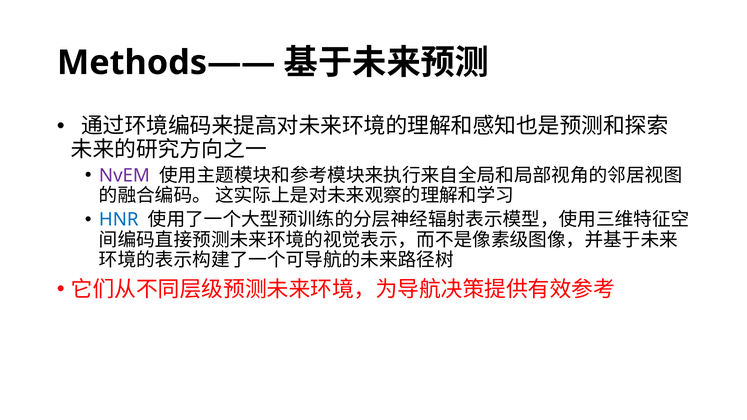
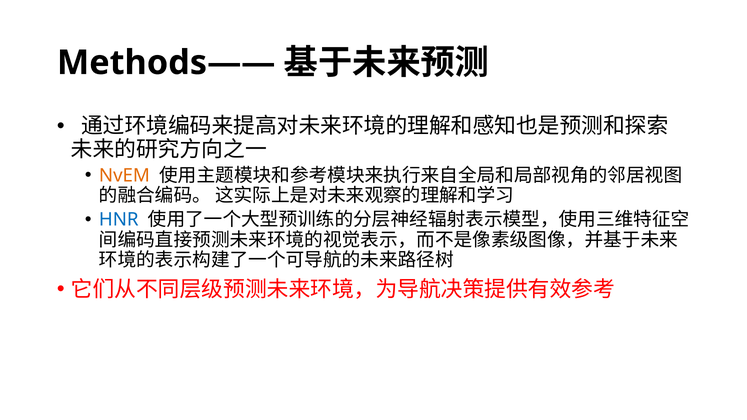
NvEM colour: purple -> orange
